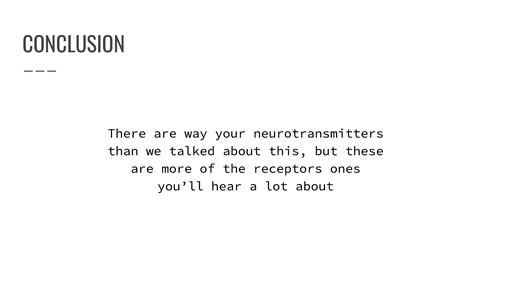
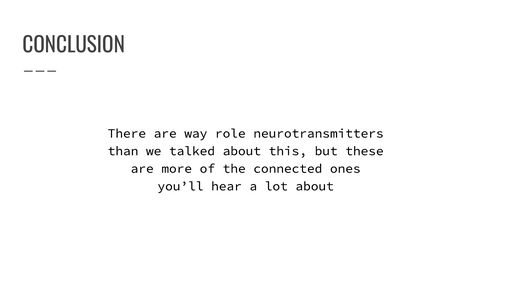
your: your -> role
receptors: receptors -> connected
